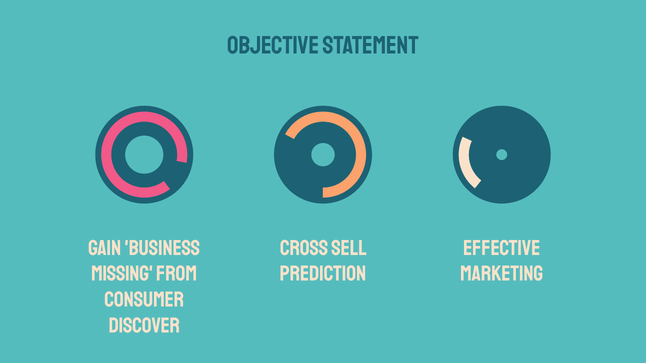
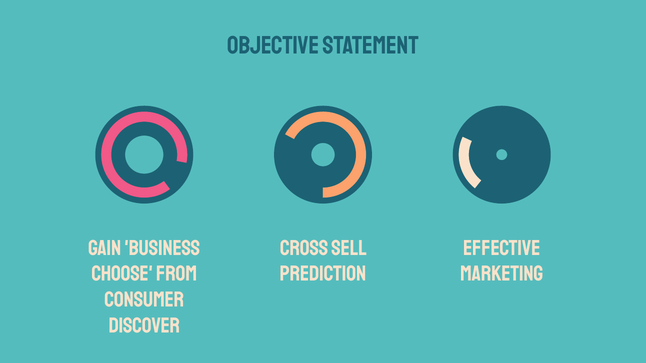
missing: missing -> choose
